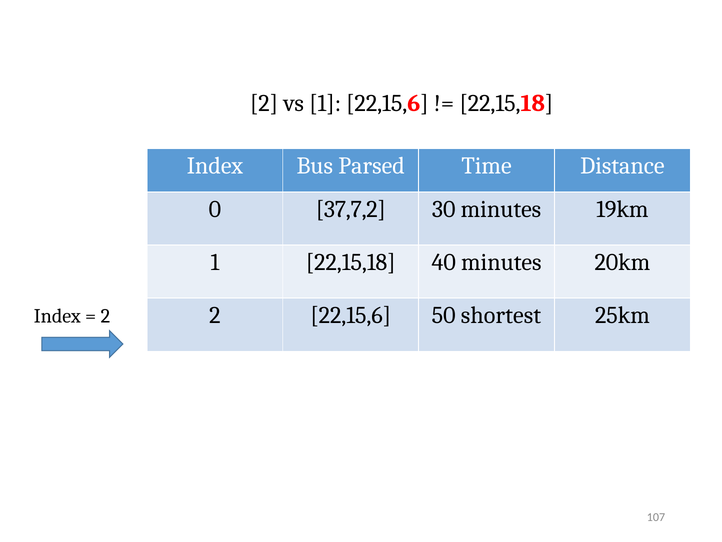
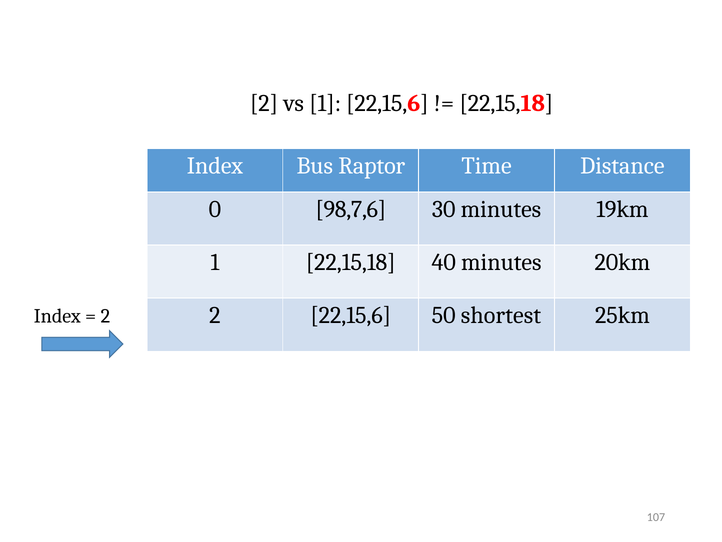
Parsed: Parsed -> Raptor
37,7,2: 37,7,2 -> 98,7,6
